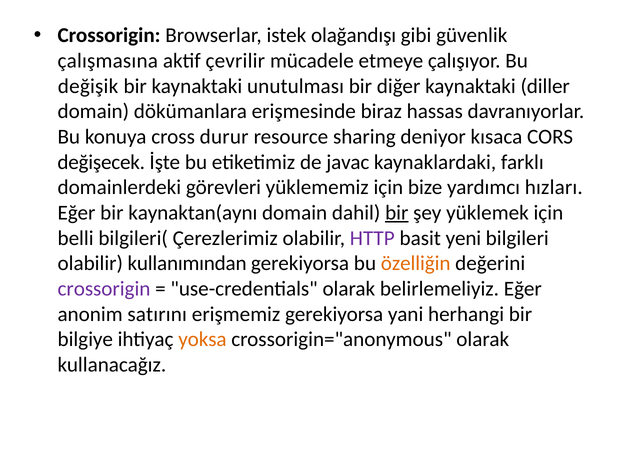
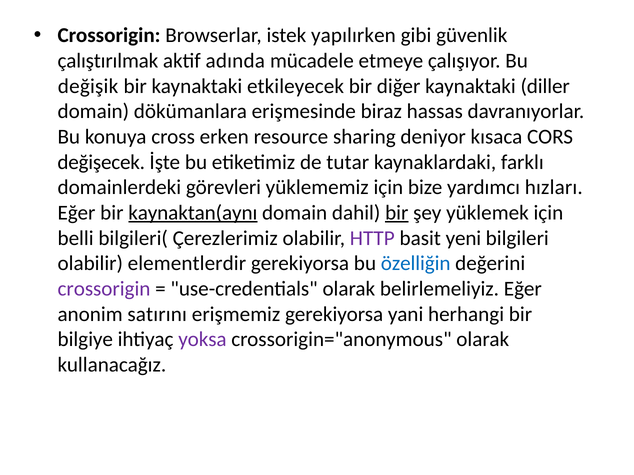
olağandışı: olağandışı -> yapılırken
çalışmasına: çalışmasına -> çalıştırılmak
çevrilir: çevrilir -> adında
unutulması: unutulması -> etkileyecek
durur: durur -> erken
javac: javac -> tutar
kaynaktan(aynı underline: none -> present
kullanımından: kullanımından -> elementlerdir
özelliğin colour: orange -> blue
yoksa colour: orange -> purple
